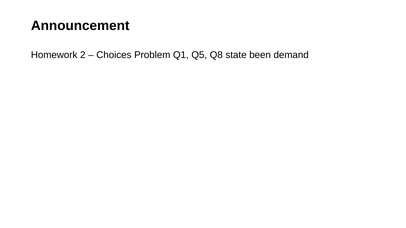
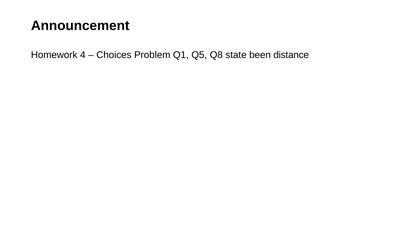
2: 2 -> 4
demand: demand -> distance
